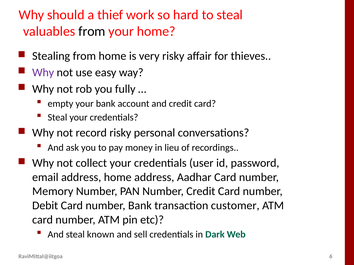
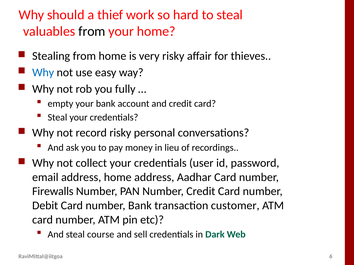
Why at (43, 73) colour: purple -> blue
Memory: Memory -> Firewalls
known: known -> course
